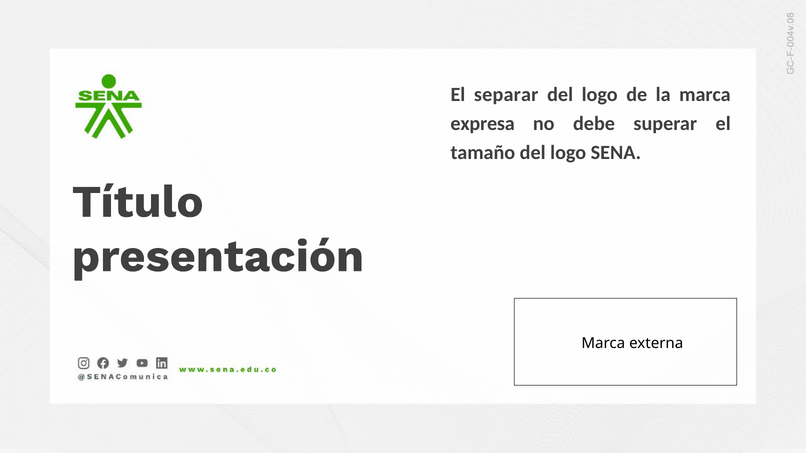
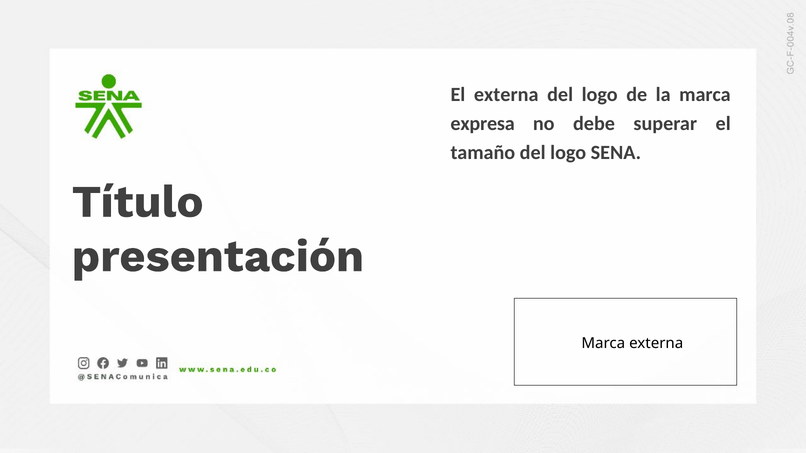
El separar: separar -> externa
